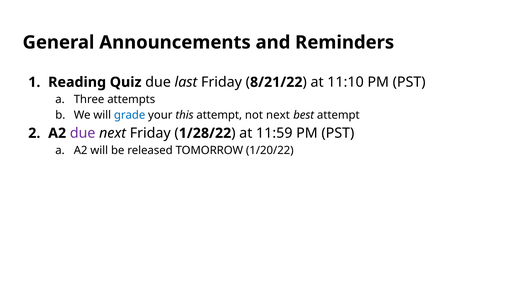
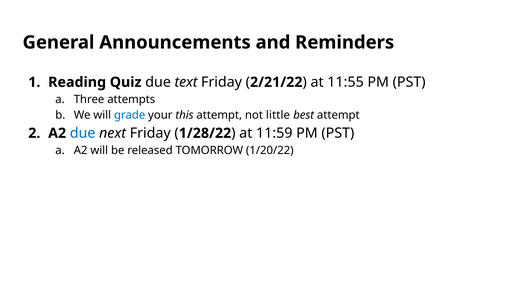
last: last -> text
8/21/22: 8/21/22 -> 2/21/22
11:10: 11:10 -> 11:55
not next: next -> little
due at (83, 133) colour: purple -> blue
